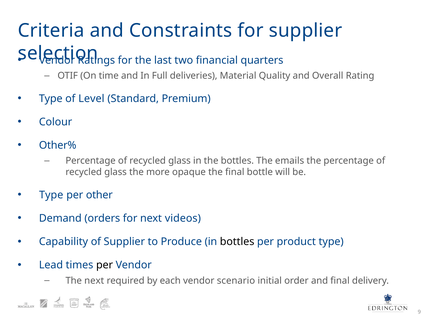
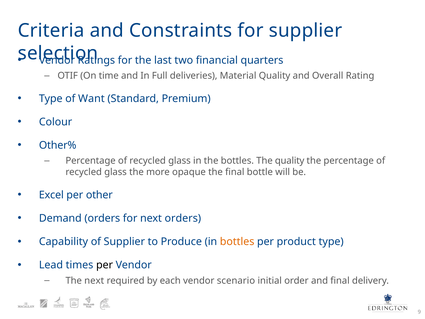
Level: Level -> Want
The emails: emails -> quality
Type at (51, 195): Type -> Excel
next videos: videos -> orders
bottles at (237, 242) colour: black -> orange
